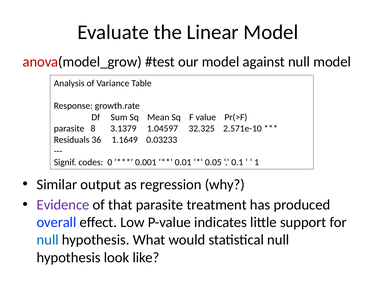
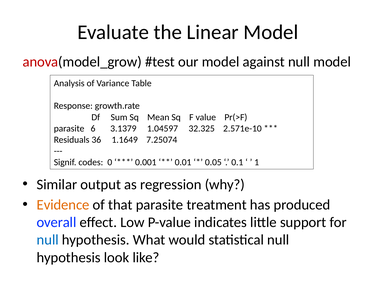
8: 8 -> 6
0.03233: 0.03233 -> 7.25074
Evidence colour: purple -> orange
